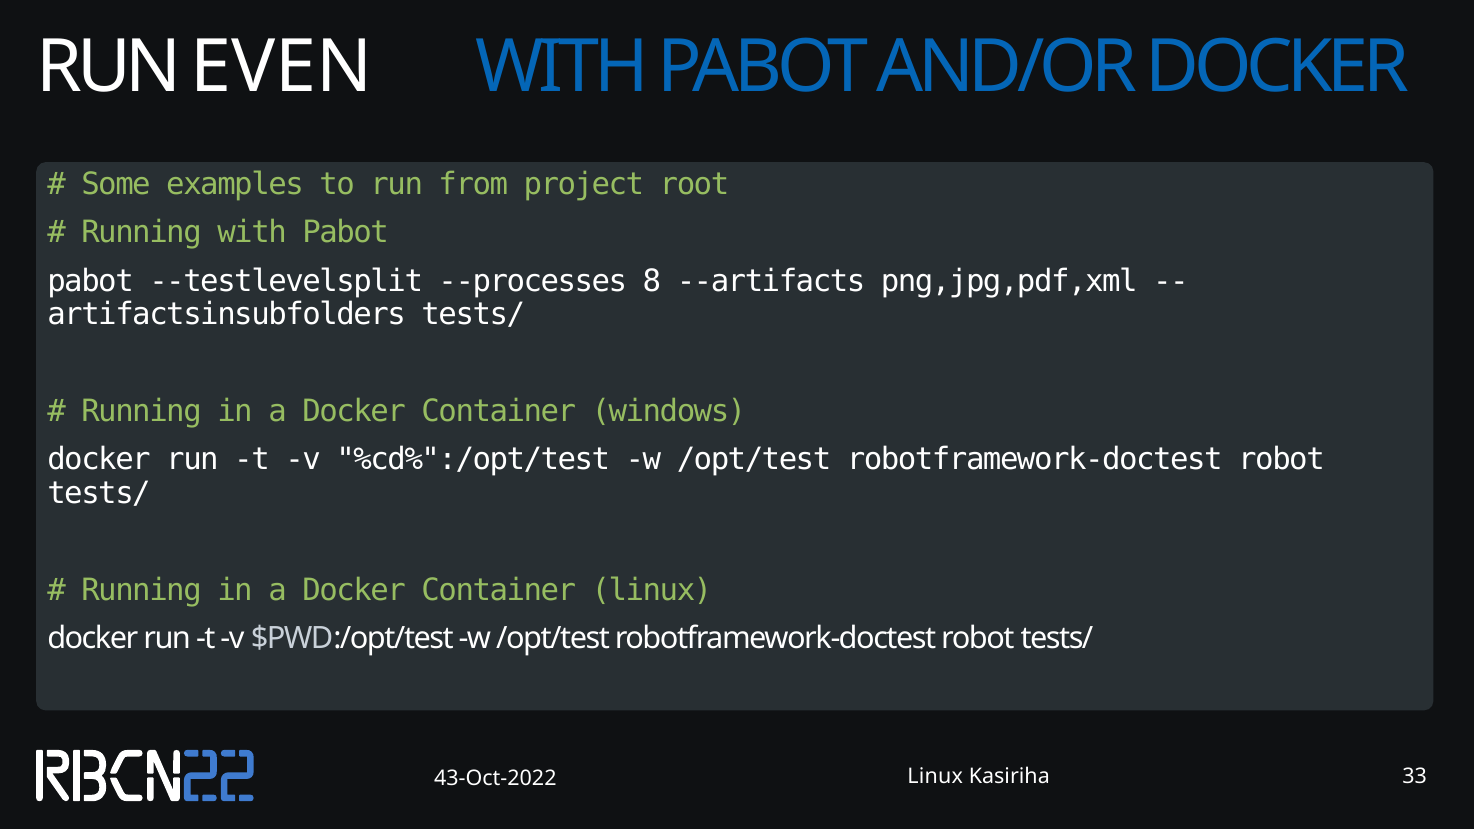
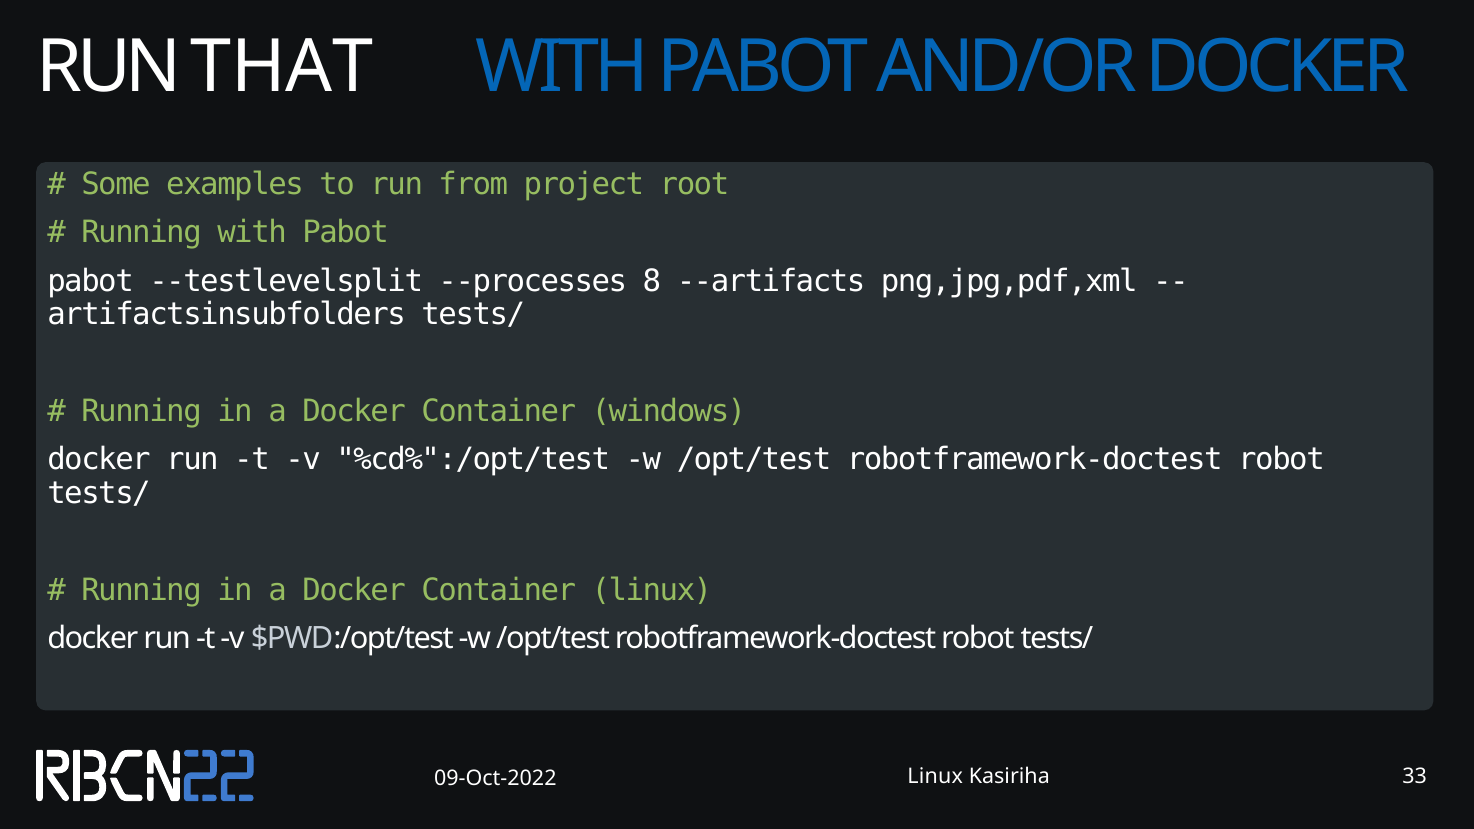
EVEN: EVEN -> THAT
43-Oct-2022: 43-Oct-2022 -> 09-Oct-2022
